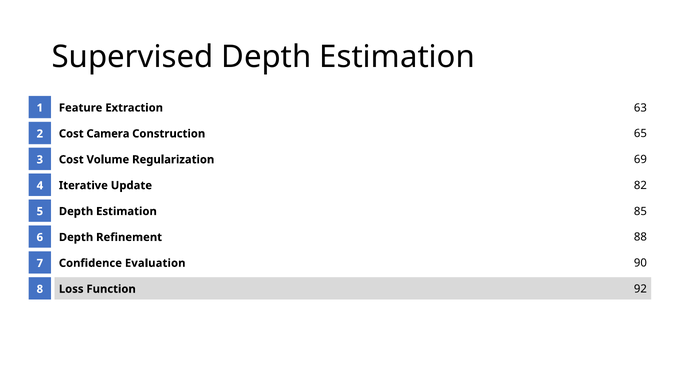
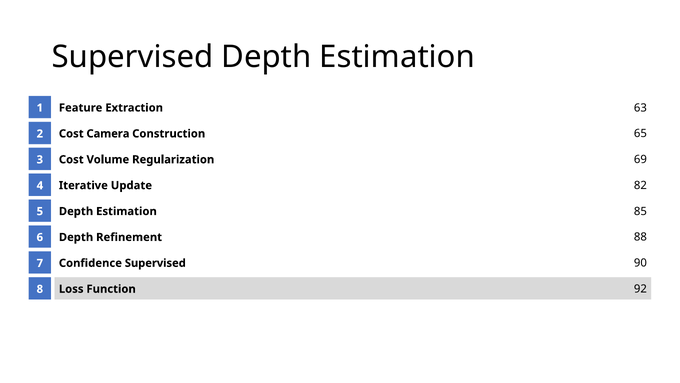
Confidence Evaluation: Evaluation -> Supervised
